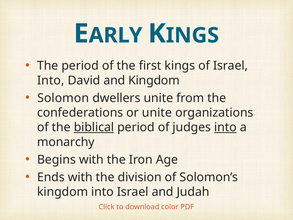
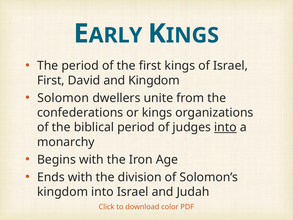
Into at (51, 80): Into -> First
or unite: unite -> kings
biblical underline: present -> none
